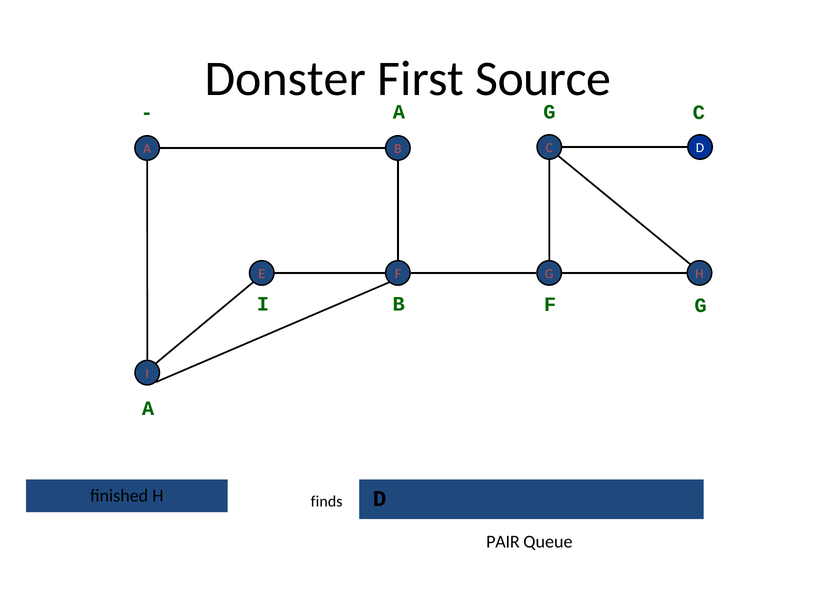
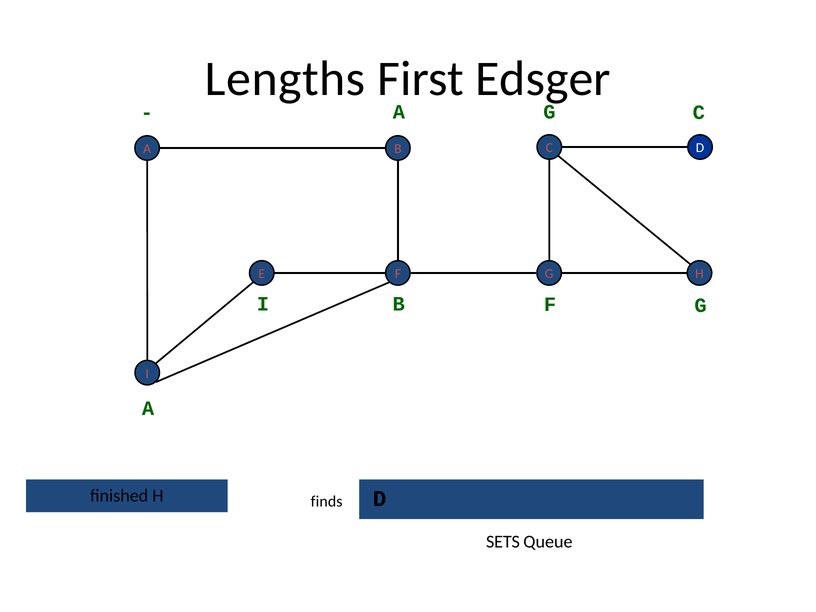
Donster: Donster -> Lengths
Source: Source -> Edsger
PAIR: PAIR -> SETS
